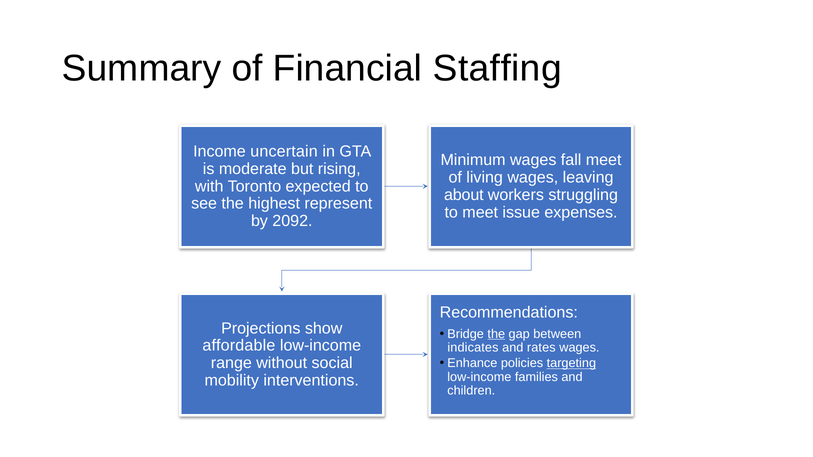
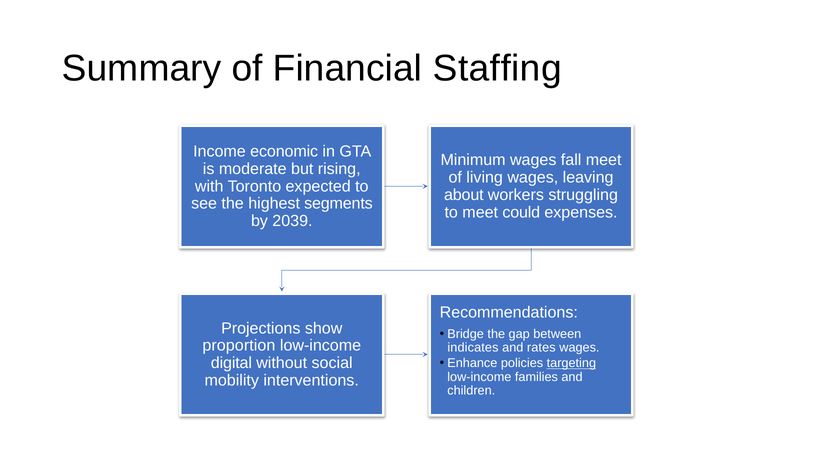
uncertain: uncertain -> economic
represent: represent -> segments
issue: issue -> could
2092: 2092 -> 2039
the at (496, 334) underline: present -> none
affordable: affordable -> proportion
range: range -> digital
